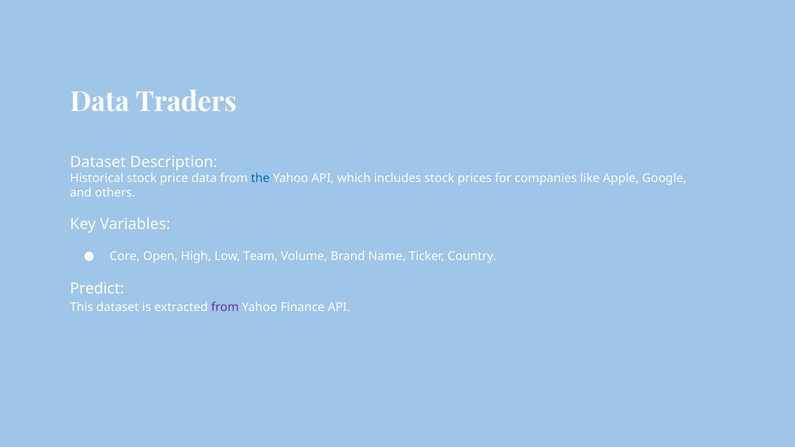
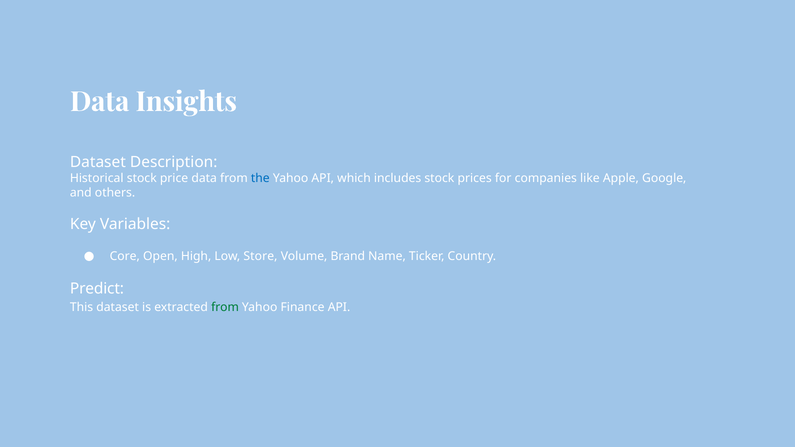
Traders: Traders -> Insights
Team: Team -> Store
from at (225, 307) colour: purple -> green
